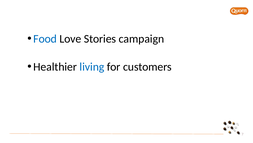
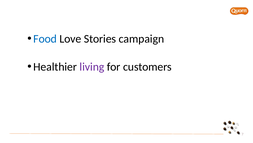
living colour: blue -> purple
